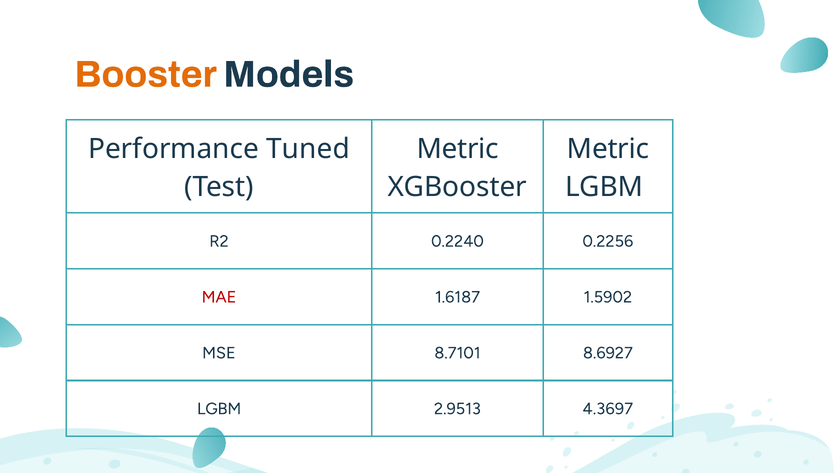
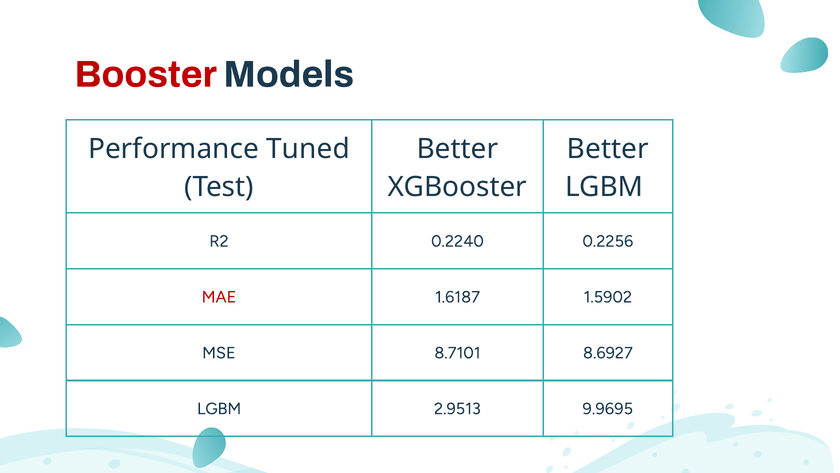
Booster colour: orange -> red
Metric at (458, 149): Metric -> Better
Metric at (608, 149): Metric -> Better
4.3697: 4.3697 -> 9.9695
